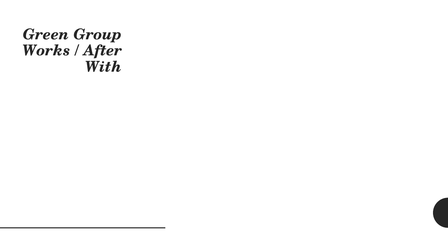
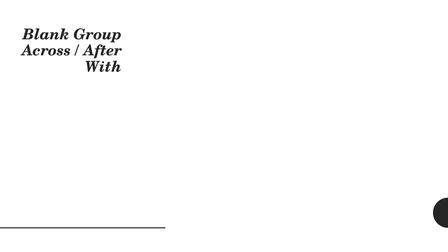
Green: Green -> Blank
Works: Works -> Across
